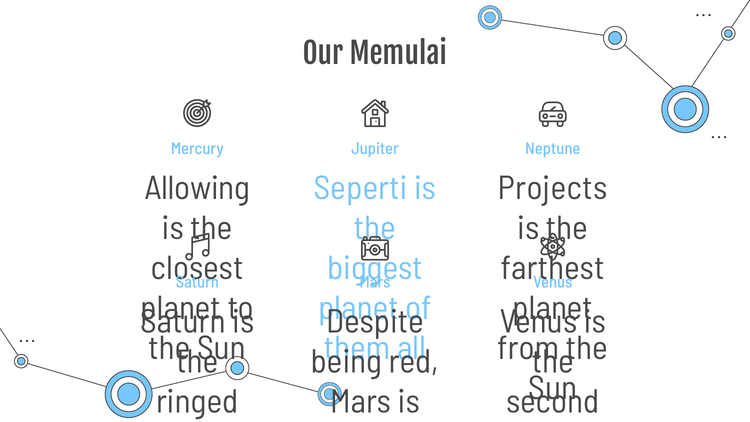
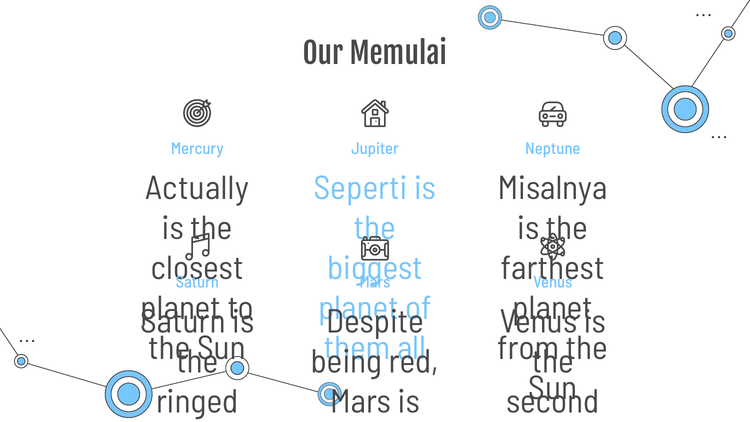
Allowing at (197, 188): Allowing -> Actually
Projects: Projects -> Misalnya
